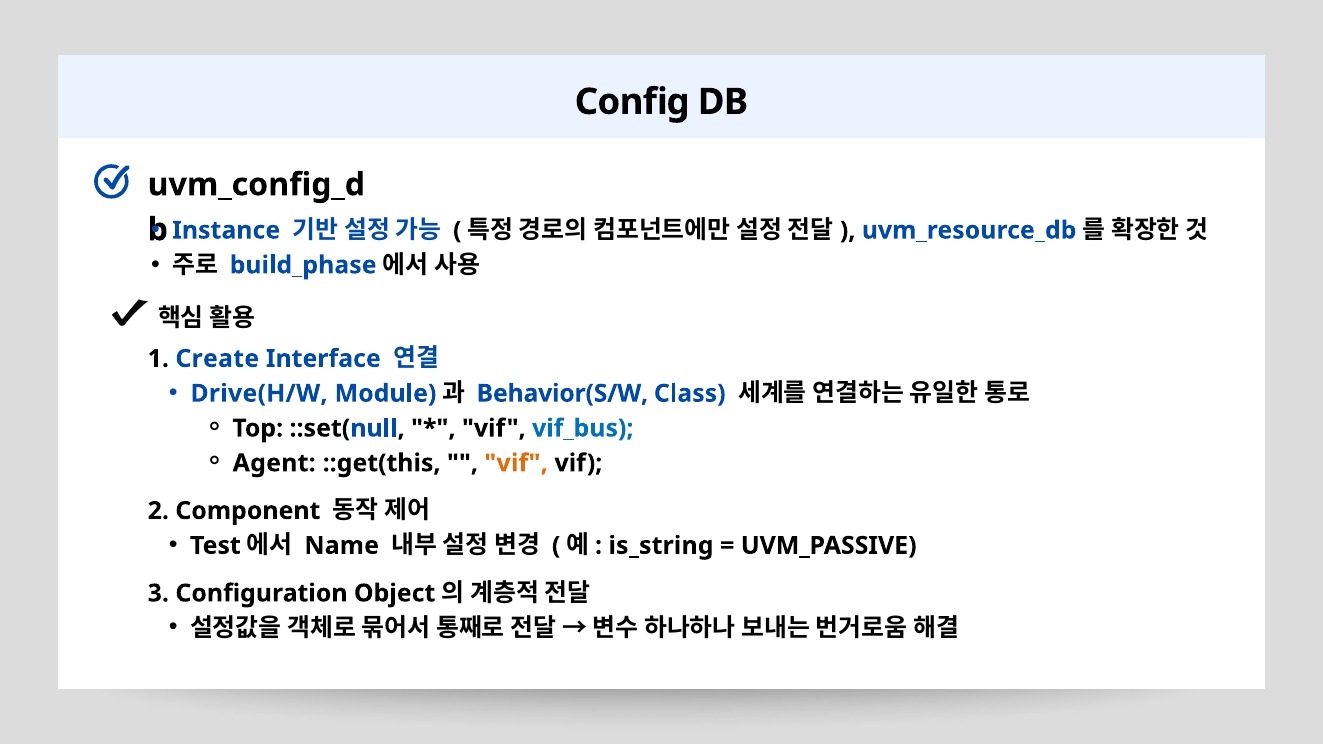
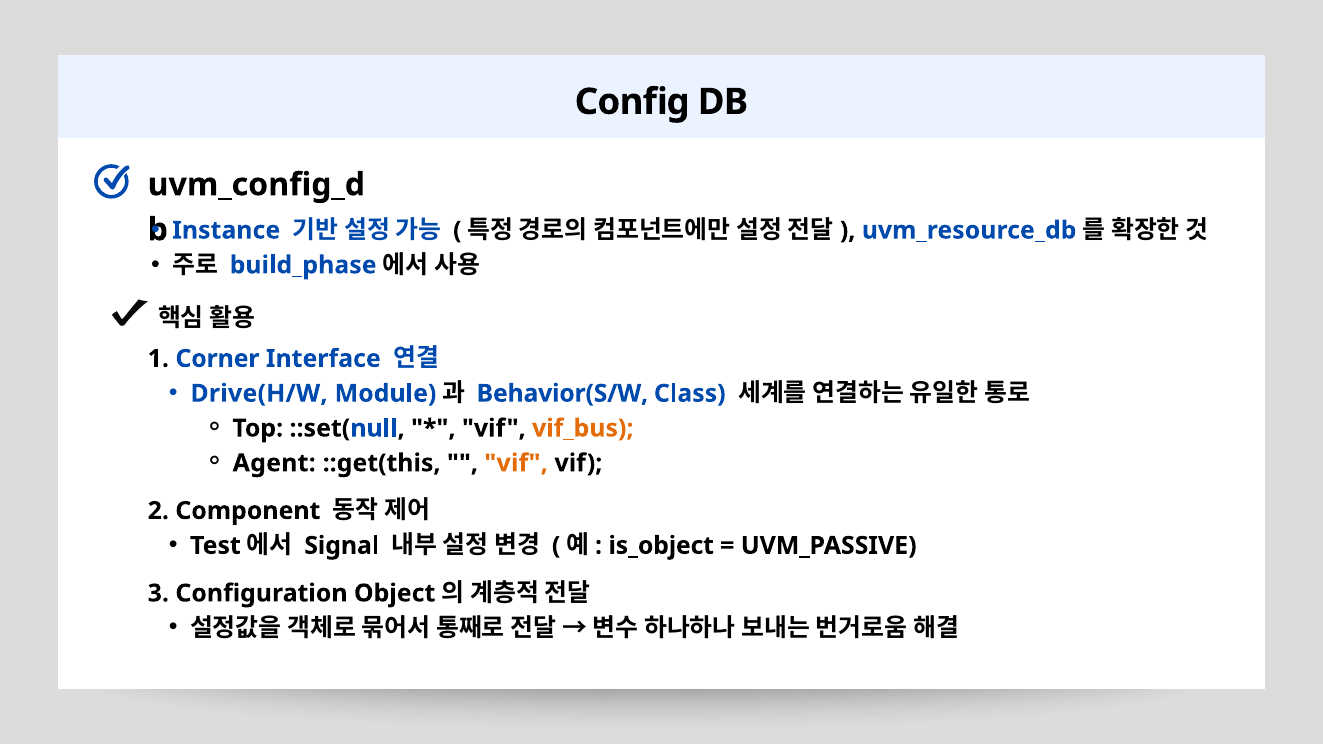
Create: Create -> Corner
vif_bus colour: blue -> orange
Name: Name -> Signal
is_string: is_string -> is_object
